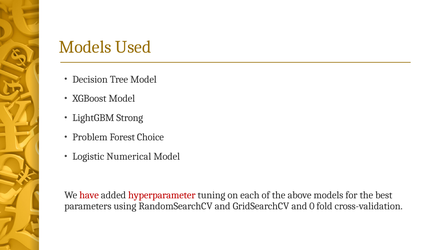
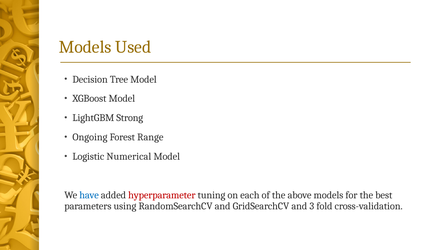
Problem: Problem -> Ongoing
Choice: Choice -> Range
have colour: red -> blue
0: 0 -> 3
